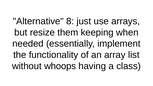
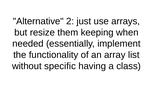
8: 8 -> 2
whoops: whoops -> specific
